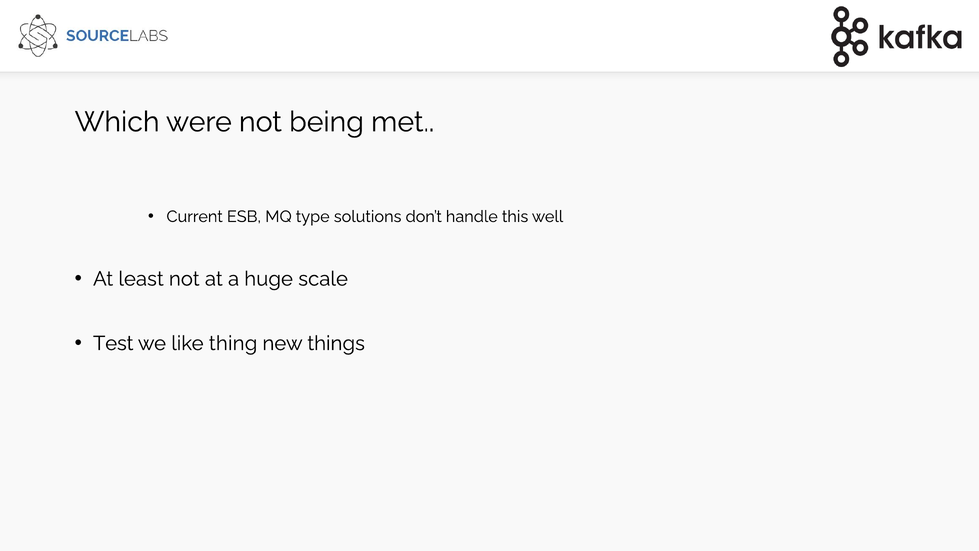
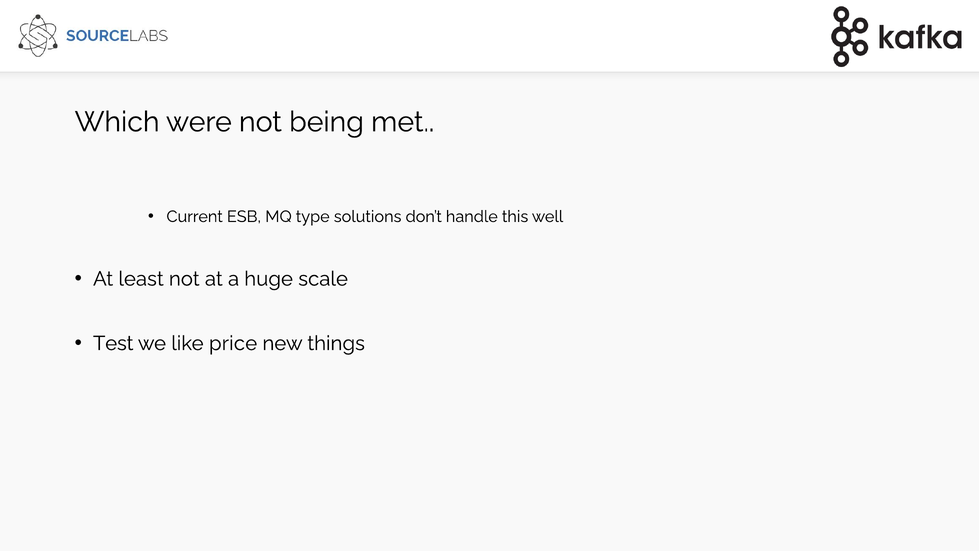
thing: thing -> price
